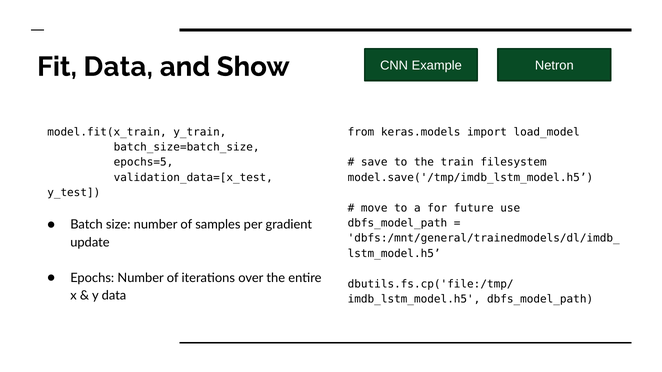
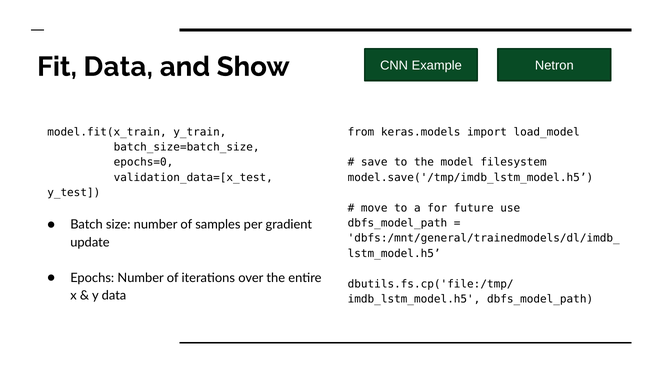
epochs=5: epochs=5 -> epochs=0
train: train -> model
